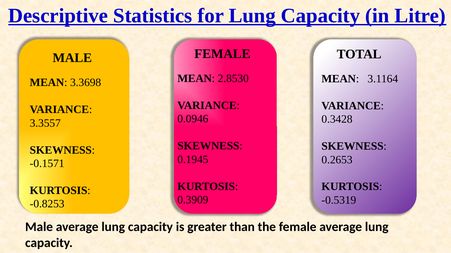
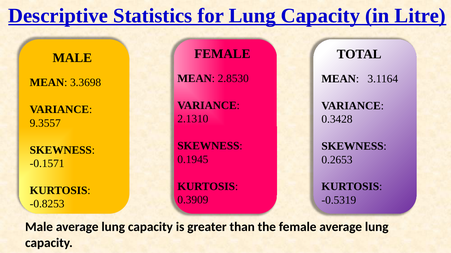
0.0946: 0.0946 -> 2.1310
3.3557: 3.3557 -> 9.3557
